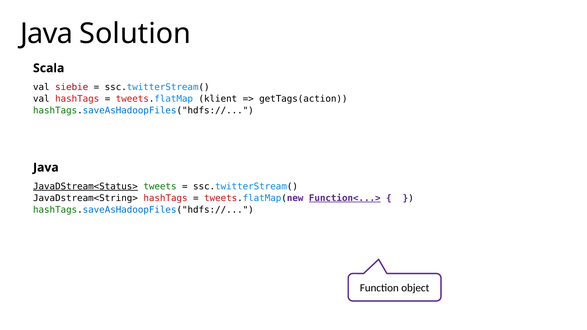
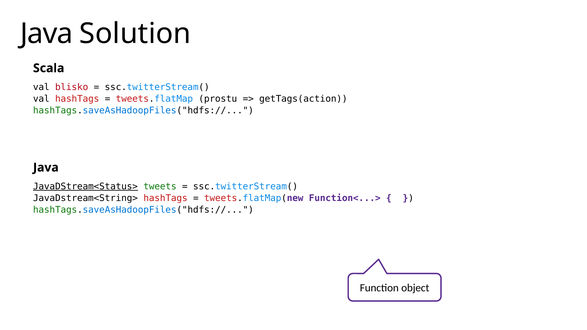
siebie: siebie -> blisko
klient: klient -> prostu
Function<...> underline: present -> none
